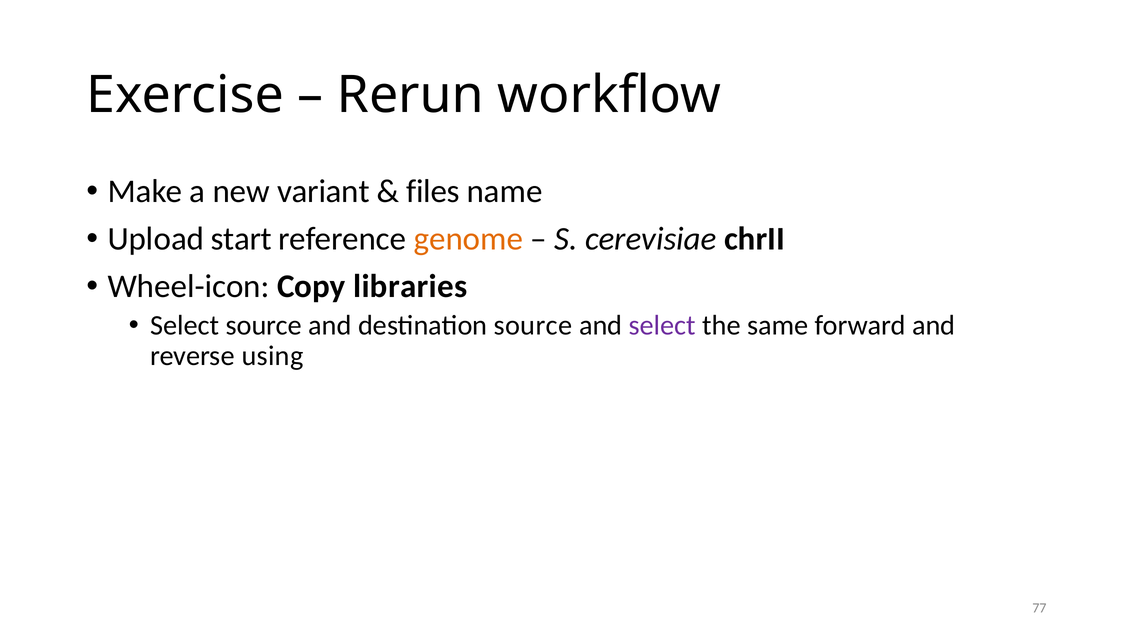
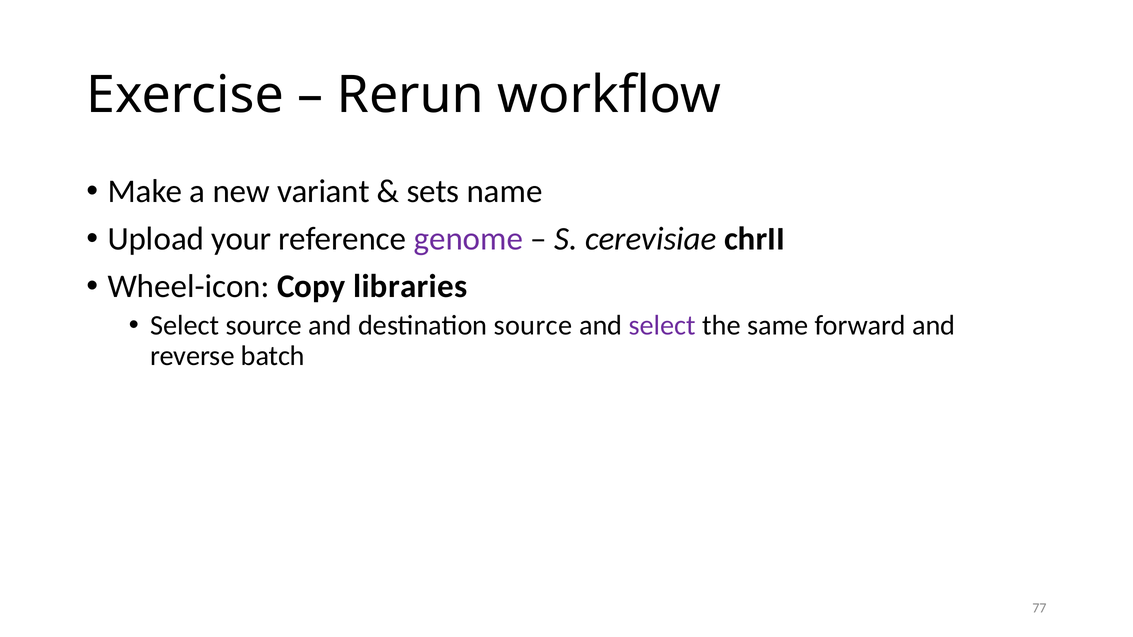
files: files -> sets
start: start -> your
genome colour: orange -> purple
using: using -> batch
